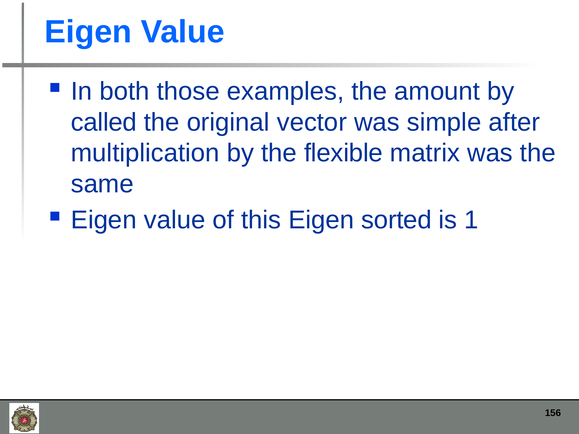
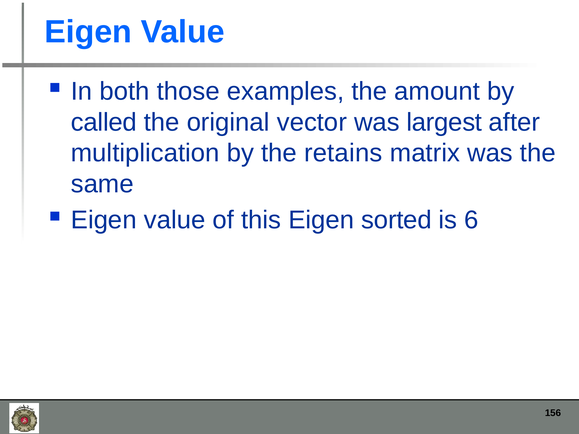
simple: simple -> largest
flexible: flexible -> retains
1: 1 -> 6
